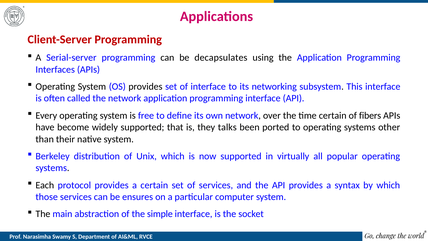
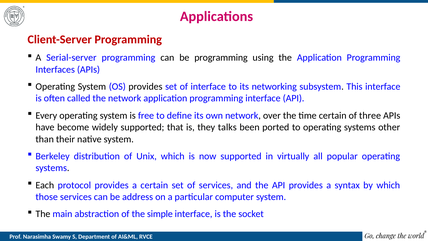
be decapsulates: decapsulates -> programming
fibers: fibers -> three
ensures: ensures -> address
